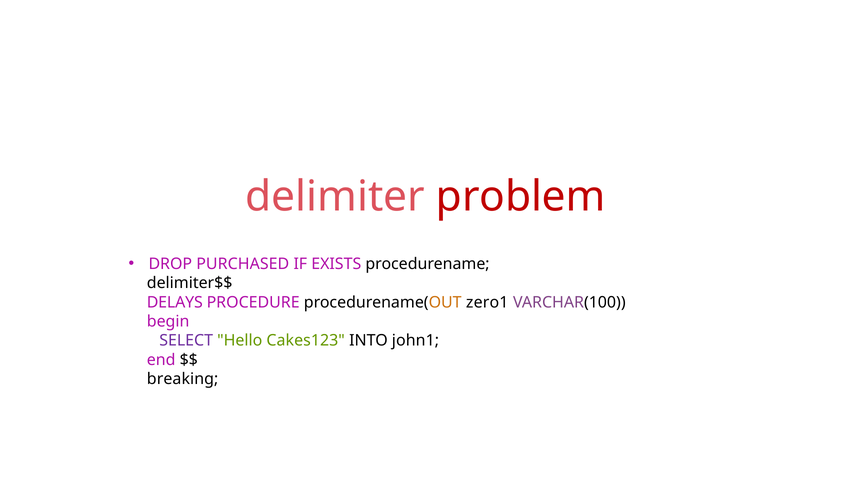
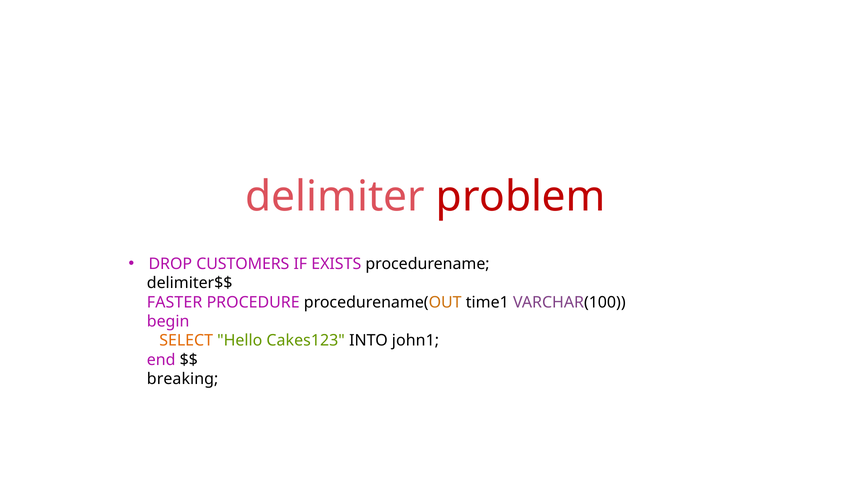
PURCHASED: PURCHASED -> CUSTOMERS
DELAYS: DELAYS -> FASTER
zero1: zero1 -> time1
SELECT colour: purple -> orange
